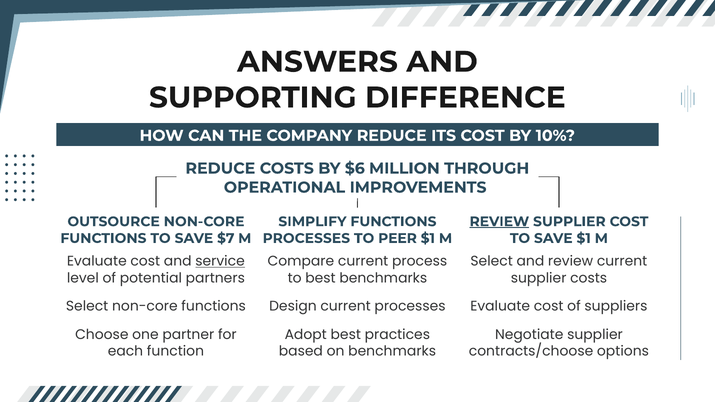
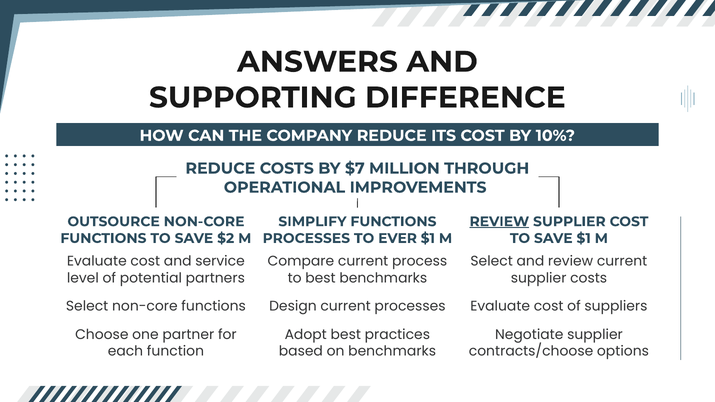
$6: $6 -> $7
$7: $7 -> $2
PEER: PEER -> EVER
service underline: present -> none
